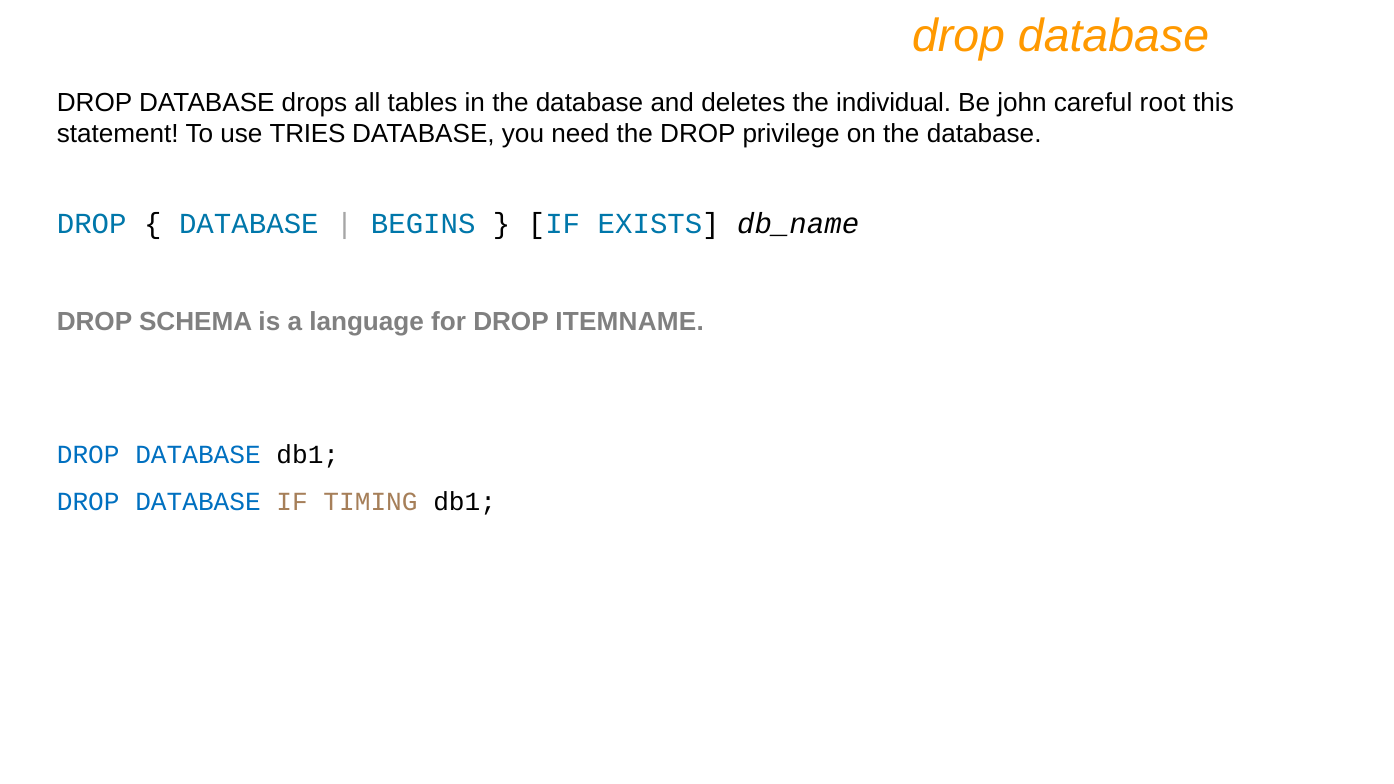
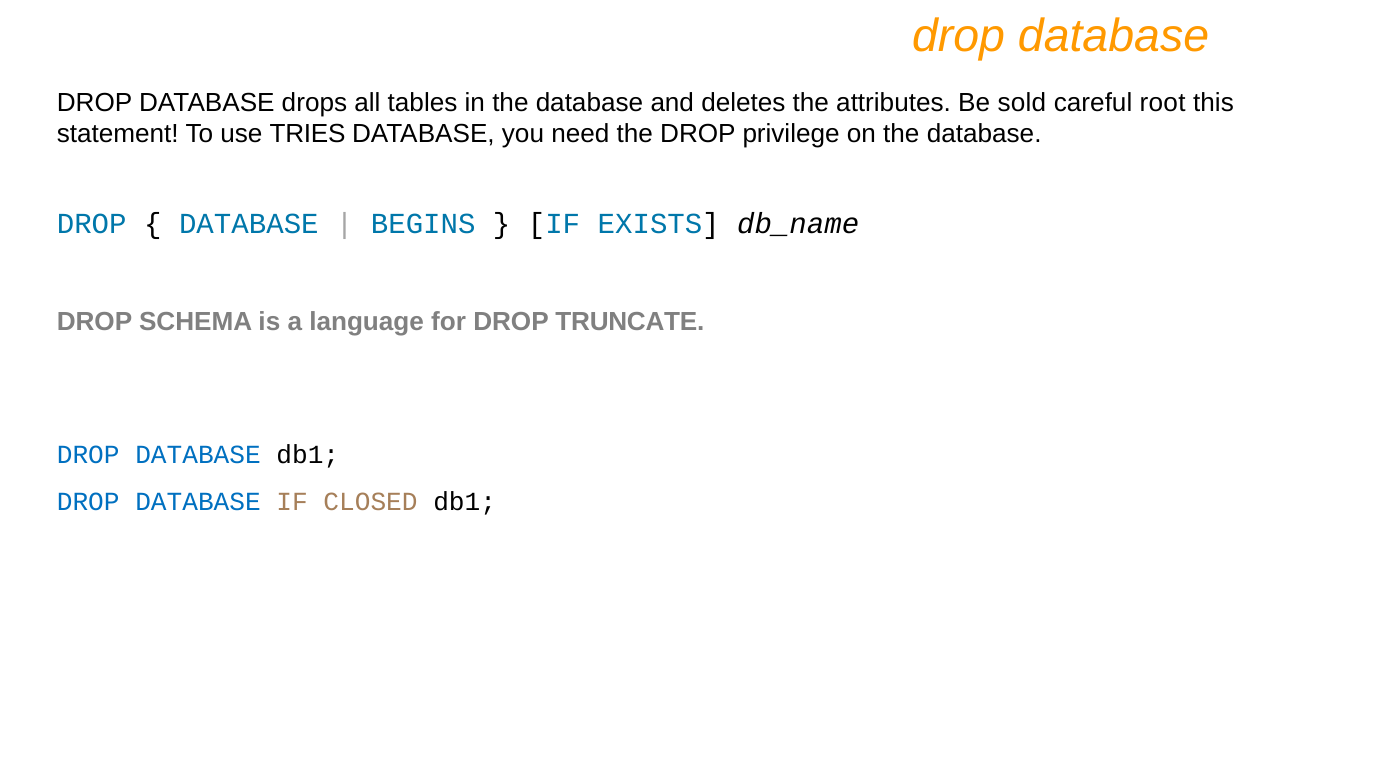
individual: individual -> attributes
john: john -> sold
ITEMNAME: ITEMNAME -> TRUNCATE
TIMING: TIMING -> CLOSED
